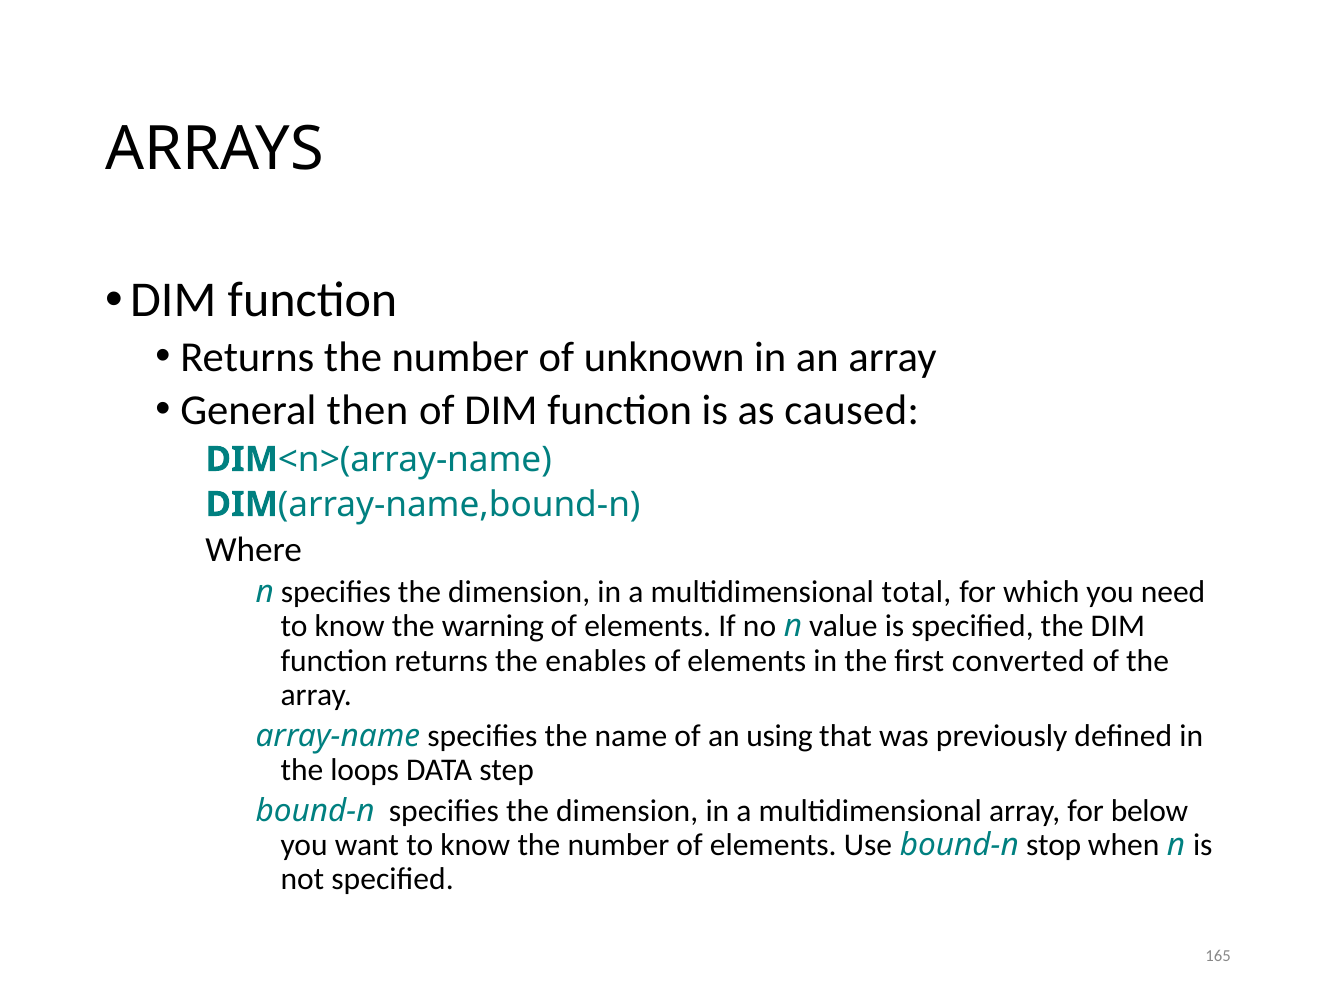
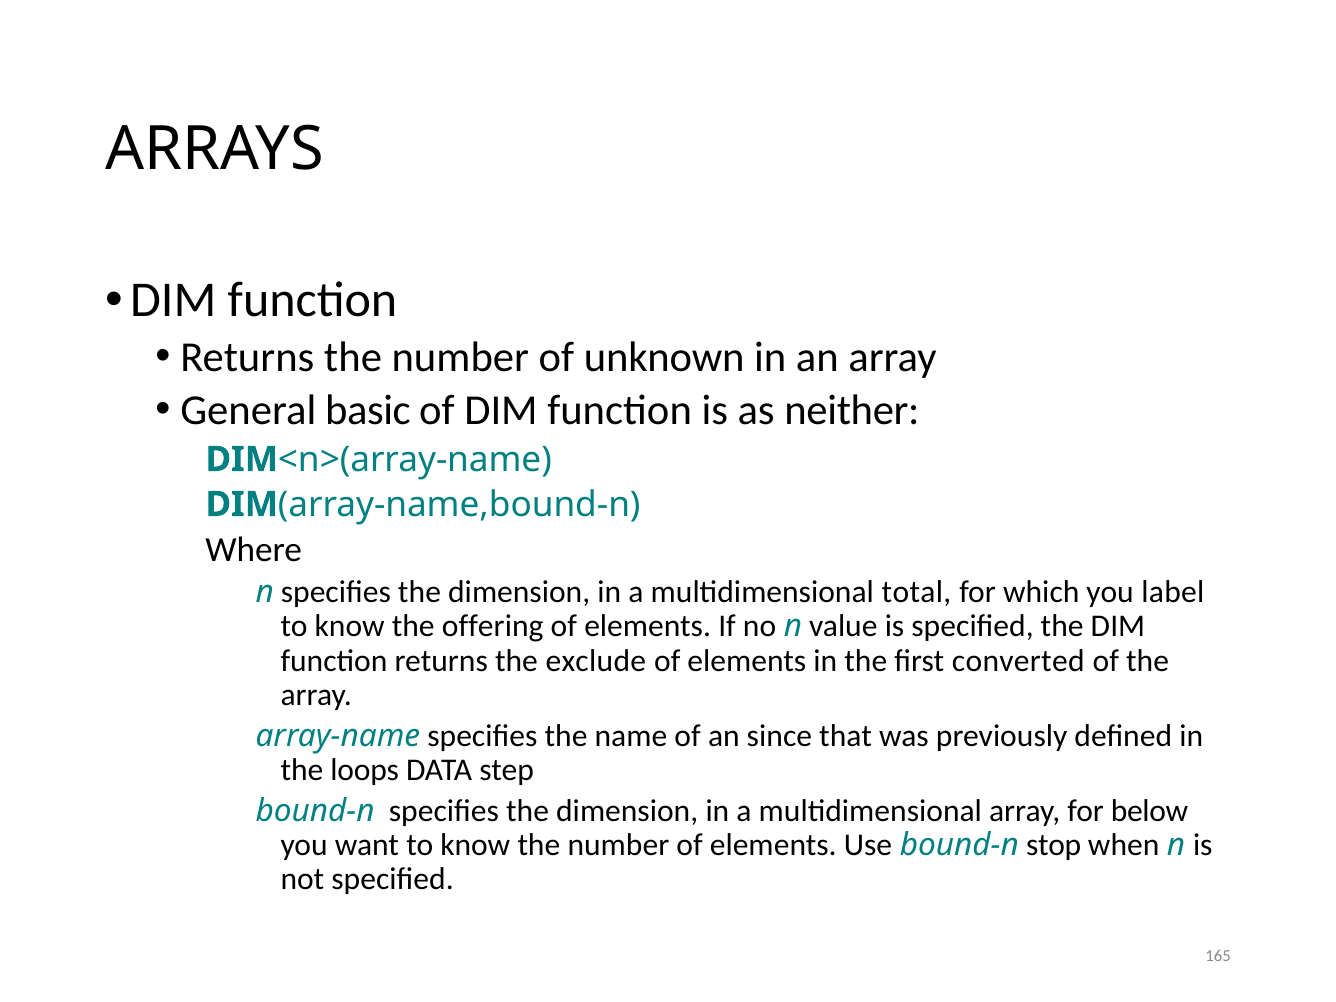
then: then -> basic
caused: caused -> neither
need: need -> label
warning: warning -> offering
enables: enables -> exclude
using: using -> since
